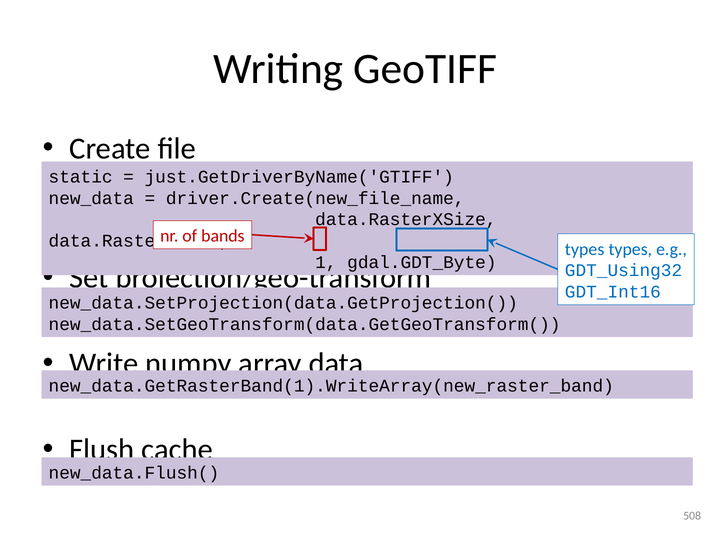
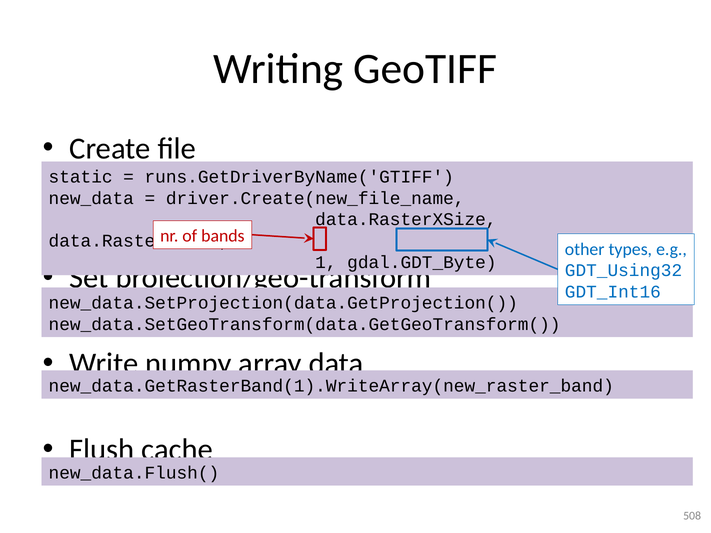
just.GetDriverByName('GTIFF: just.GetDriverByName('GTIFF -> runs.GetDriverByName('GTIFF
types at (585, 249): types -> other
